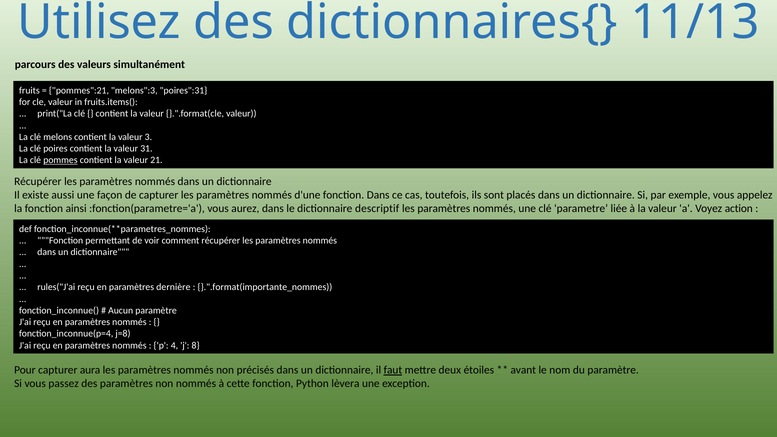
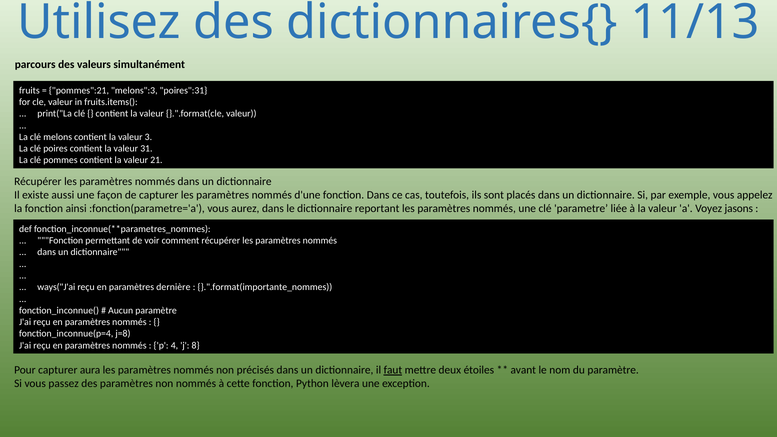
pommes underline: present -> none
descriptif: descriptif -> reportant
action: action -> jasons
rules("J'ai: rules("J'ai -> ways("J'ai
